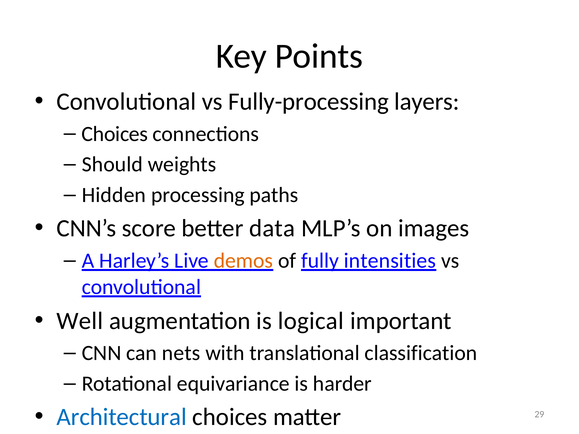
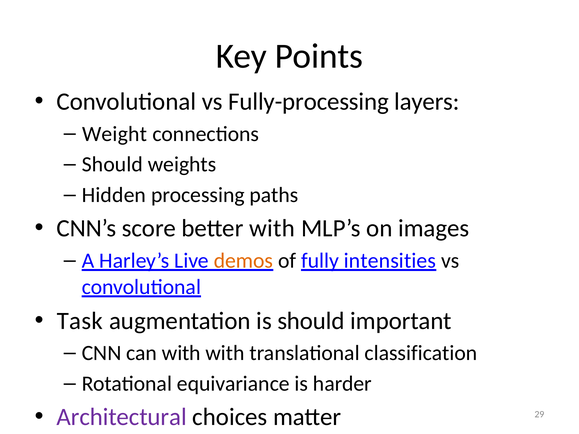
Choices at (115, 134): Choices -> Weight
better data: data -> with
Well: Well -> Task
is logical: logical -> should
can nets: nets -> with
Architectural colour: blue -> purple
